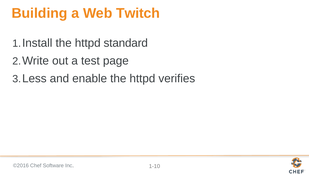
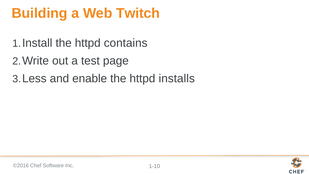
standard: standard -> contains
verifies: verifies -> installs
